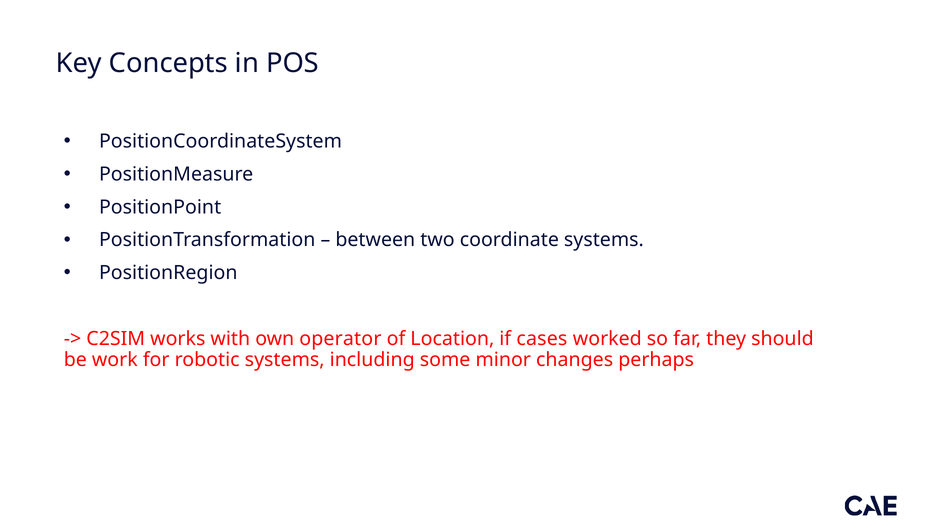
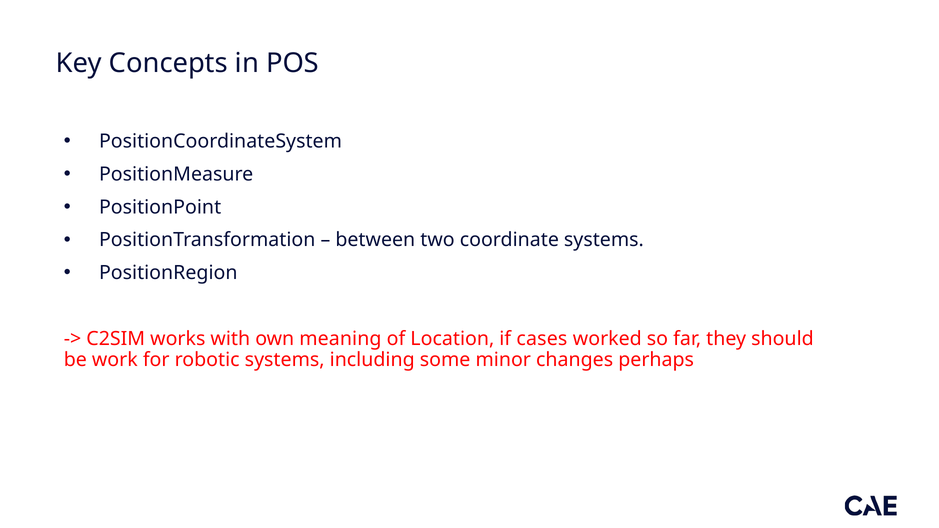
operator: operator -> meaning
